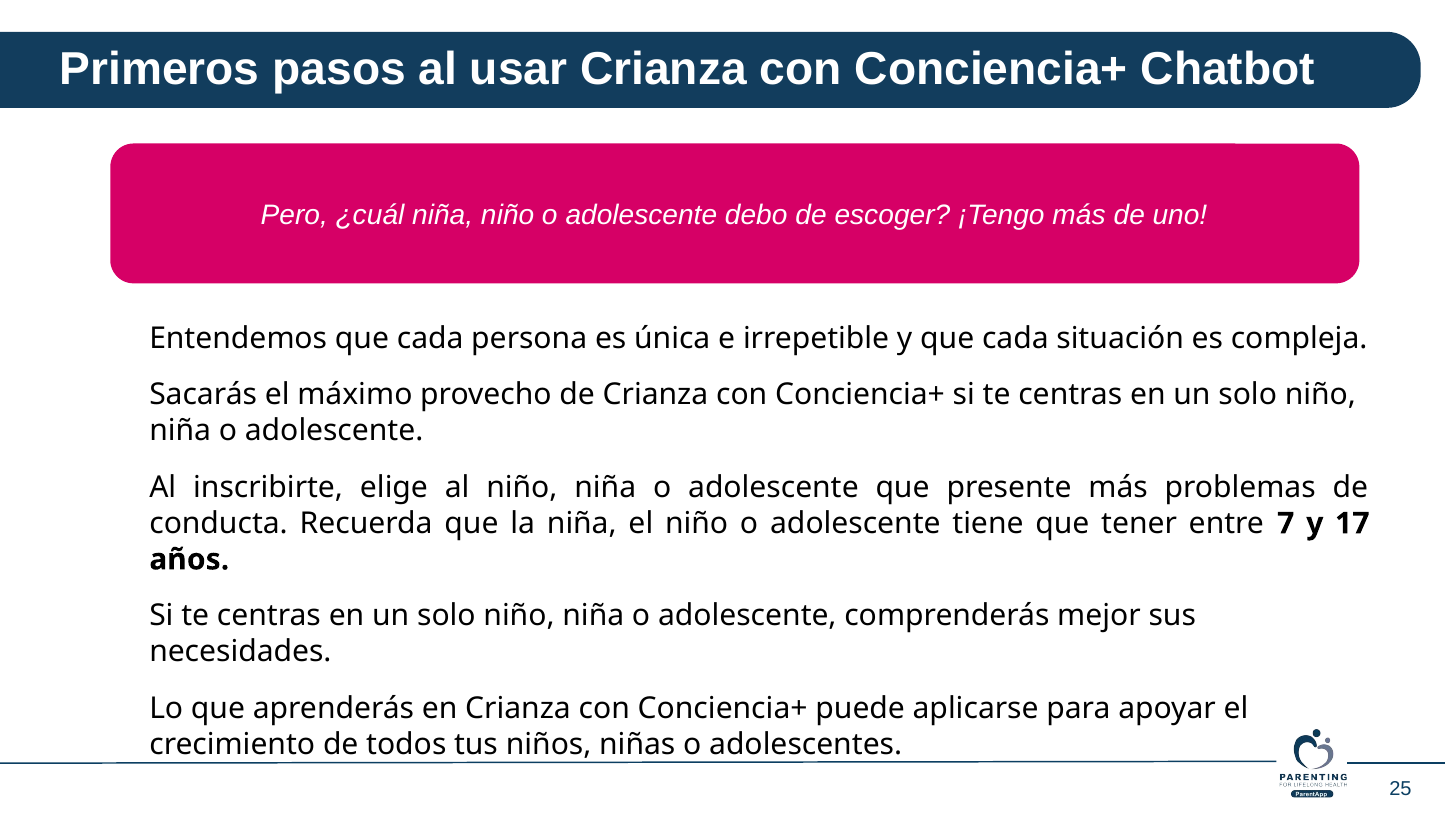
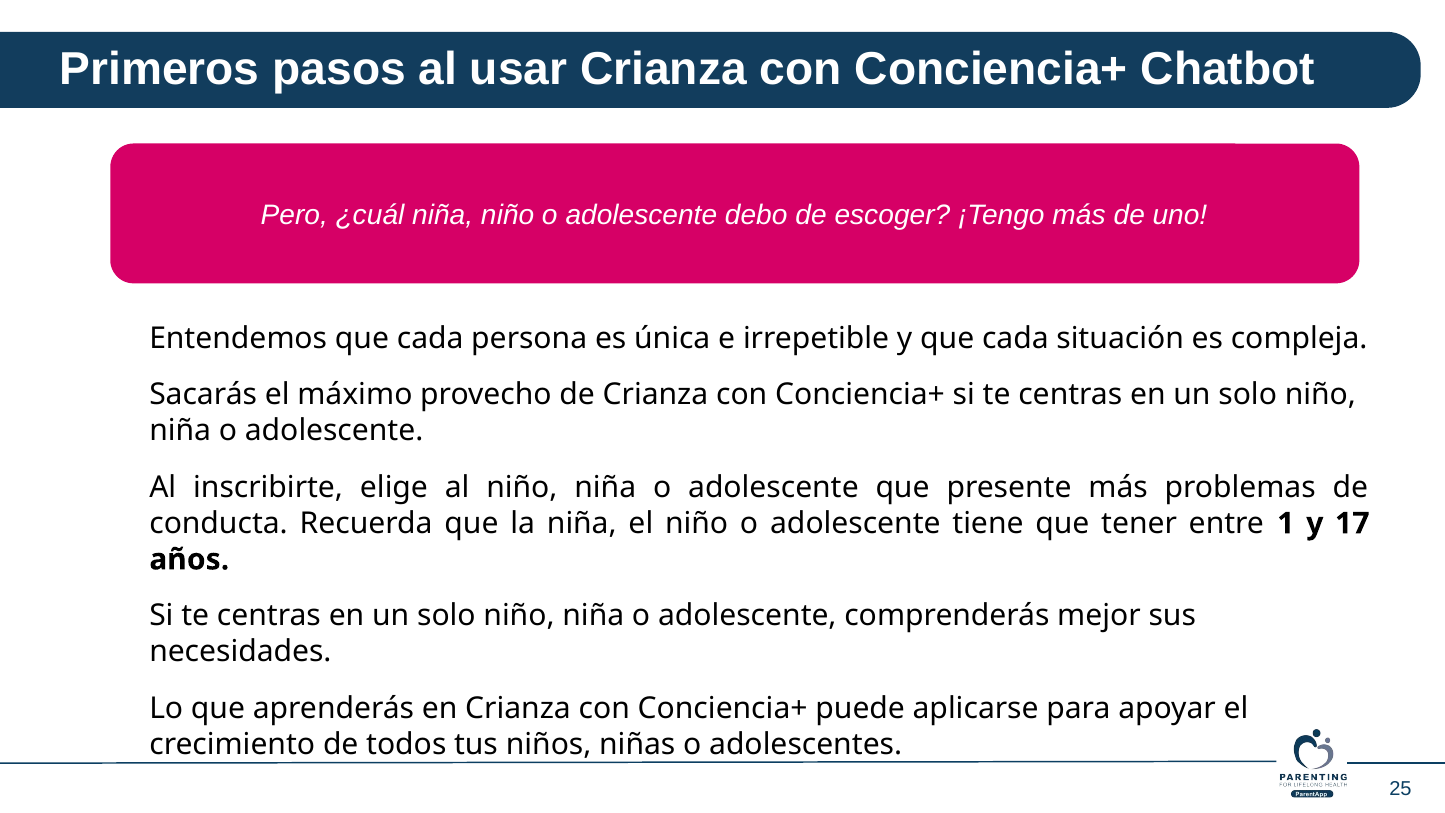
7: 7 -> 1
